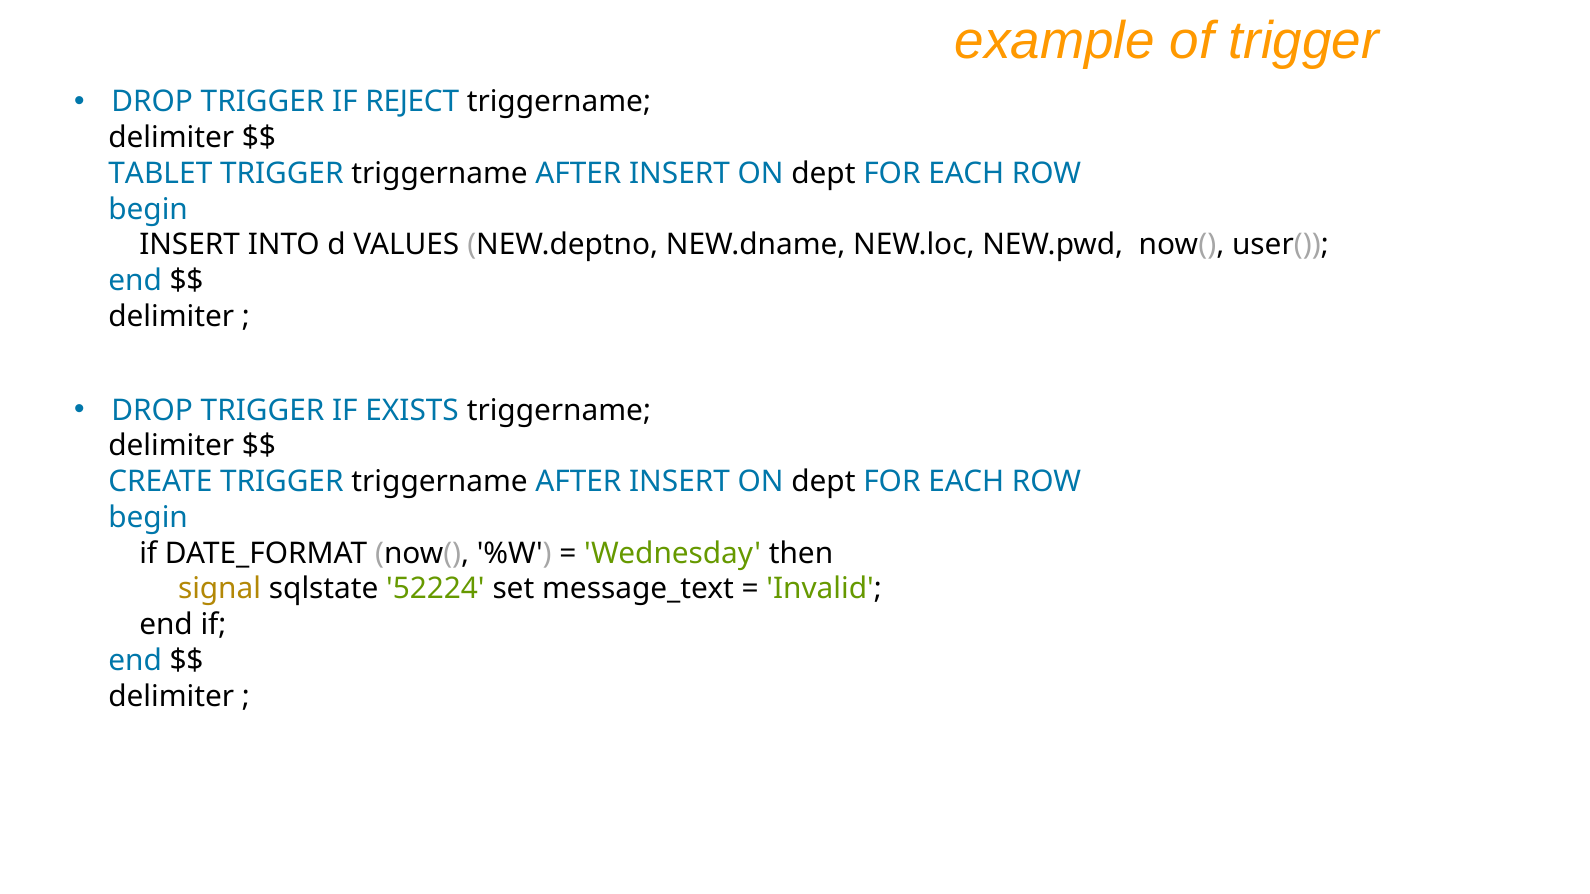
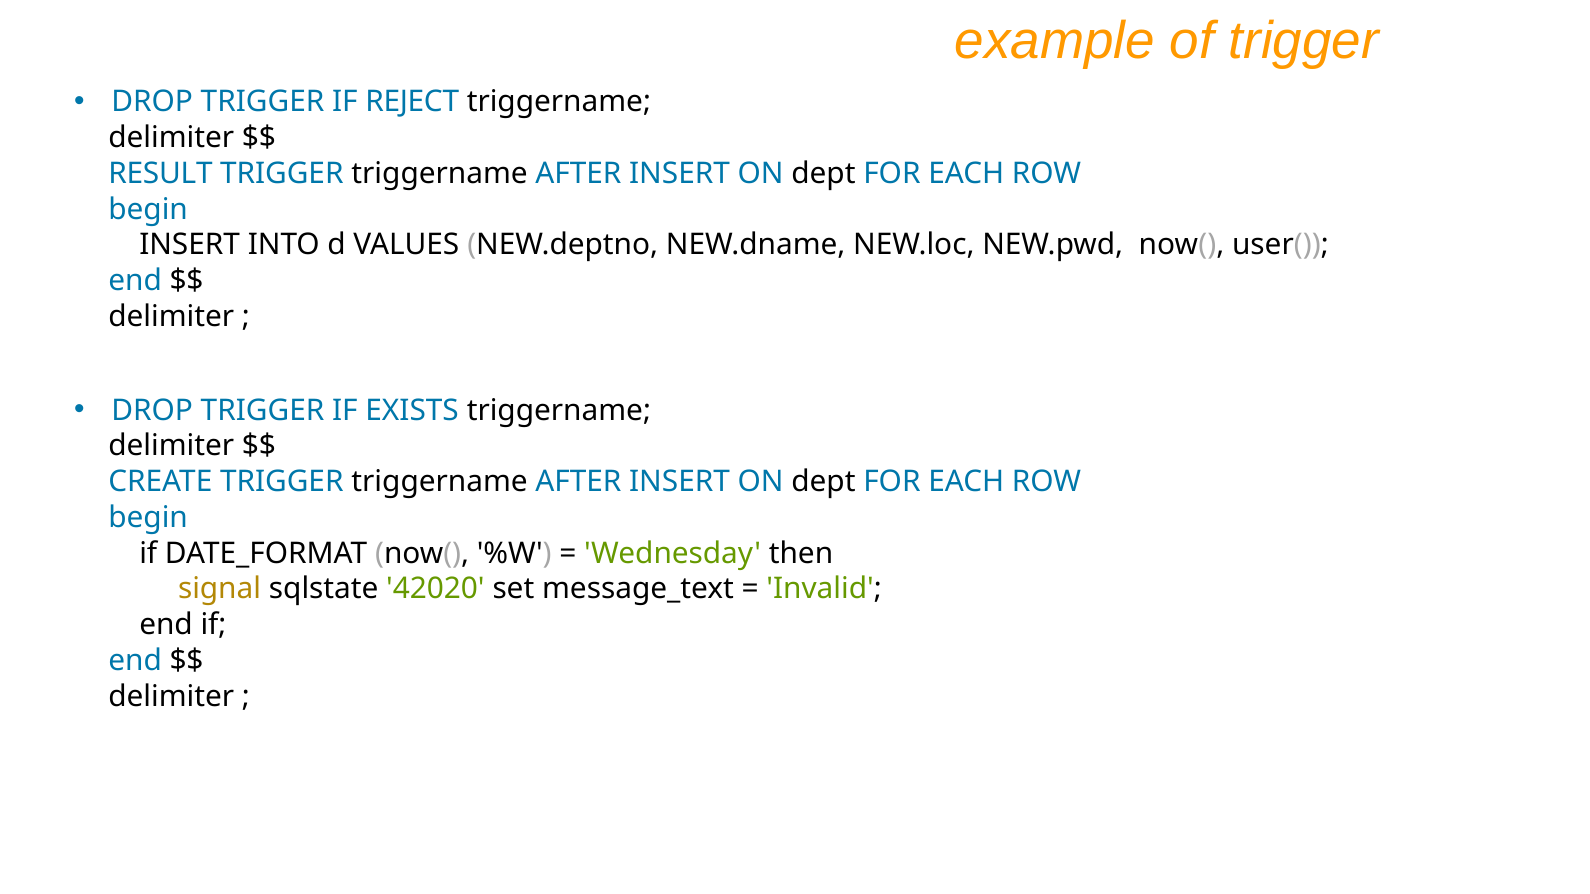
TABLET: TABLET -> RESULT
52224: 52224 -> 42020
